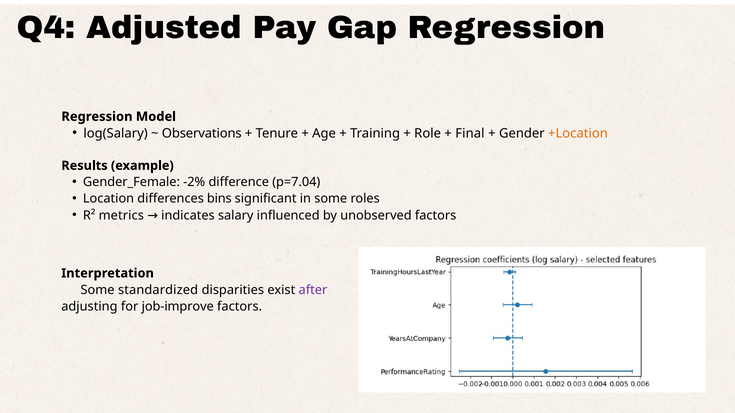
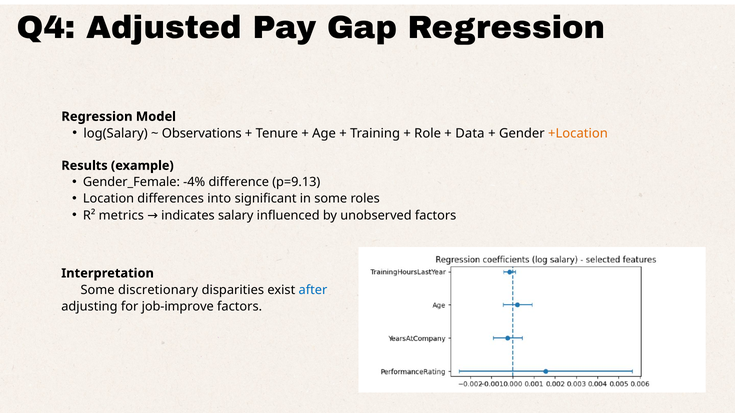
Final: Final -> Data
-2%: -2% -> -4%
p=7.04: p=7.04 -> p=9.13
bins: bins -> into
standardized: standardized -> discretionary
after colour: purple -> blue
